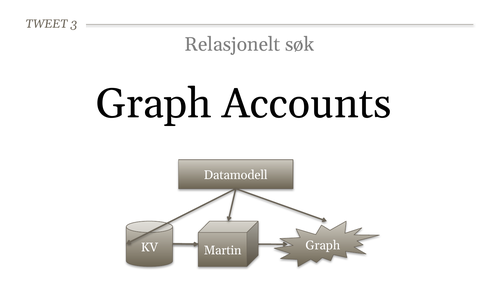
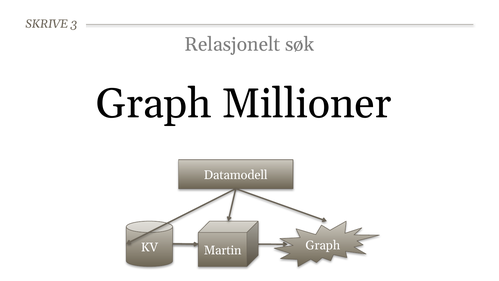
TWEET: TWEET -> SKRIVE
Accounts: Accounts -> Millioner
